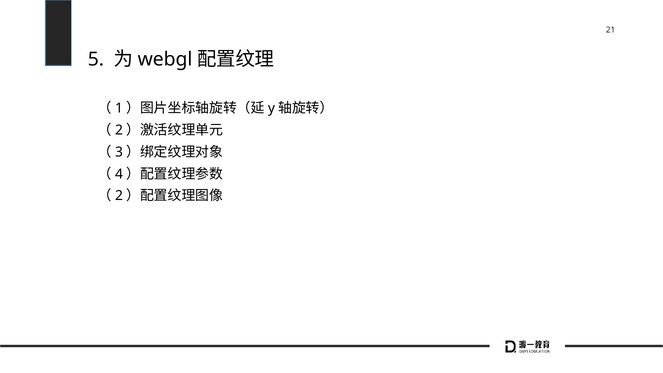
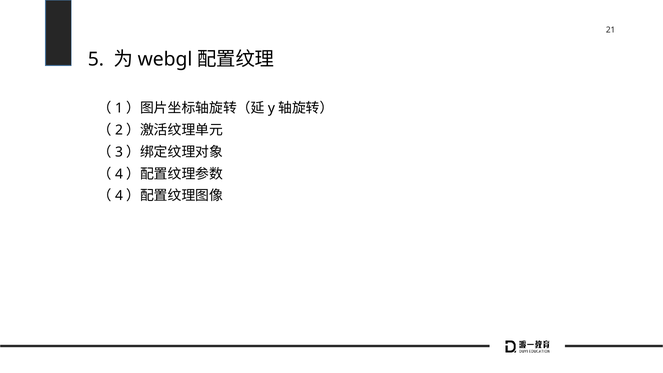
2 at (119, 196): 2 -> 4
